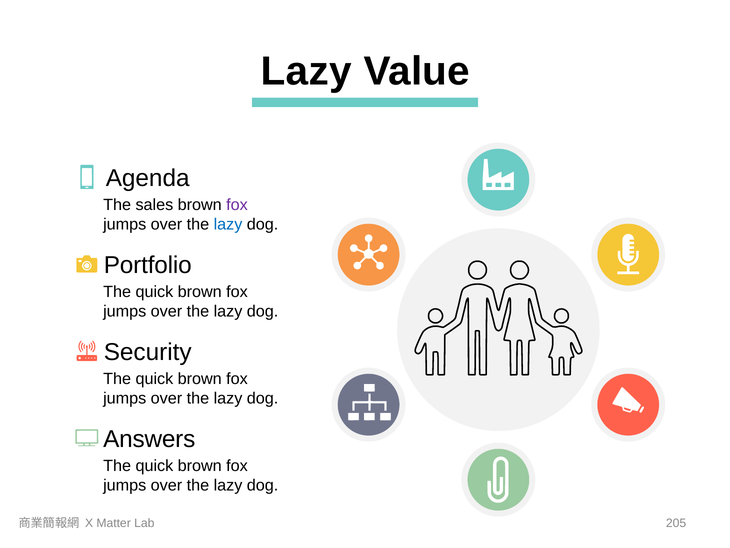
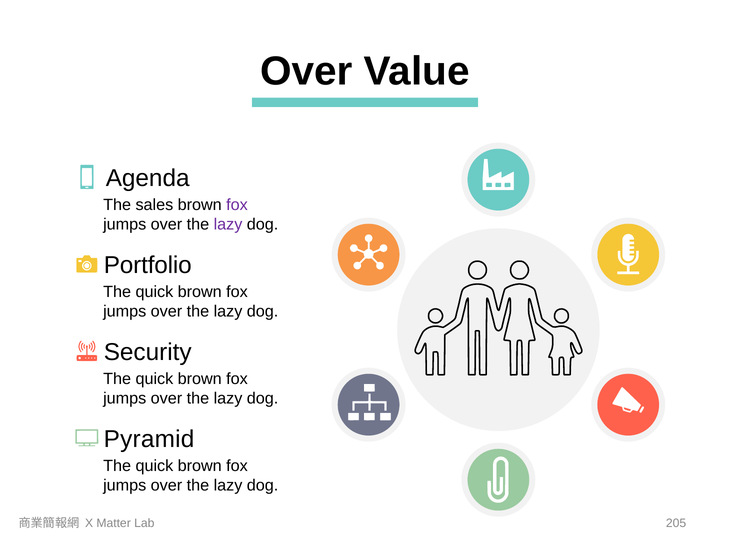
Lazy at (306, 71): Lazy -> Over
lazy at (228, 224) colour: blue -> purple
Answers: Answers -> Pyramid
